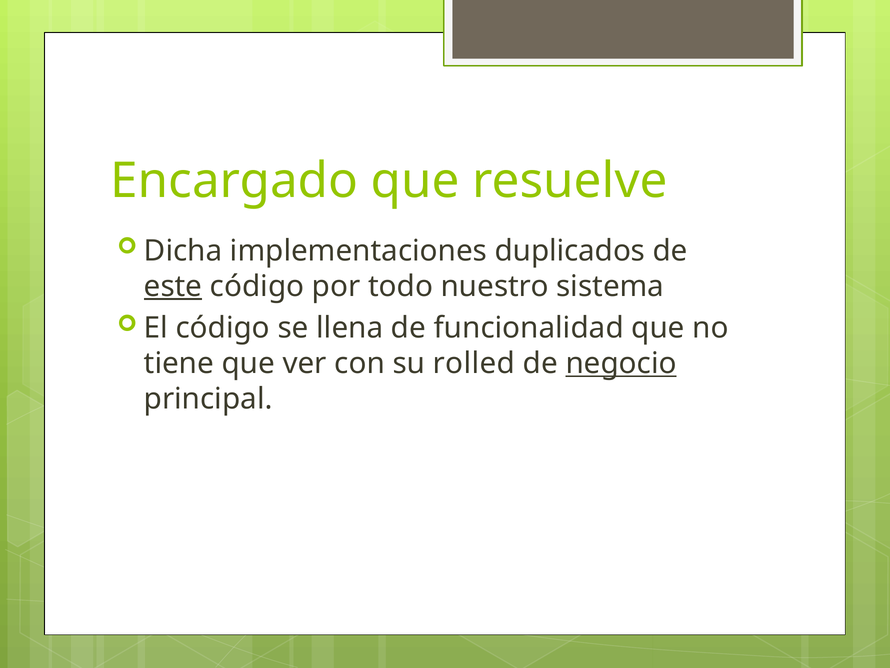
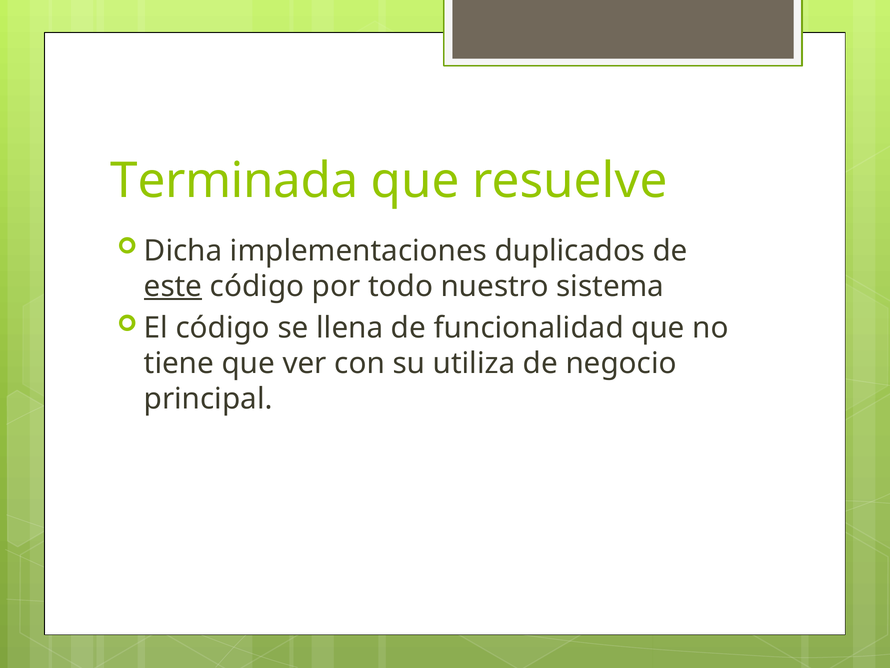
Encargado: Encargado -> Terminada
rolled: rolled -> utiliza
negocio underline: present -> none
